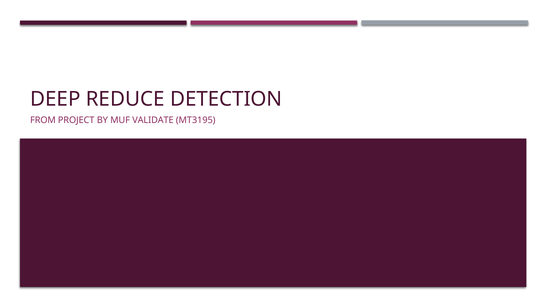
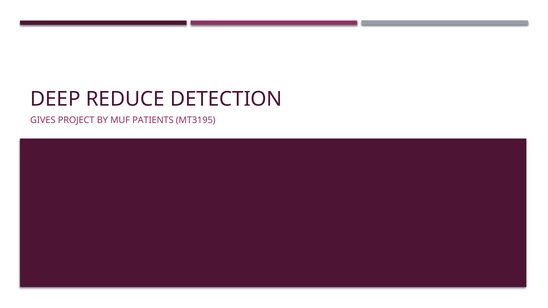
FROM: FROM -> GIVES
VALIDATE: VALIDATE -> PATIENTS
